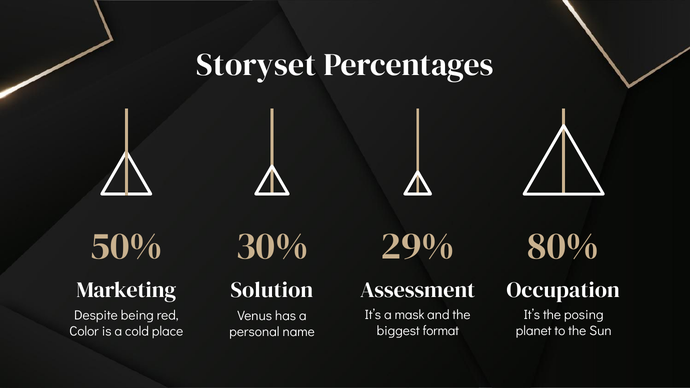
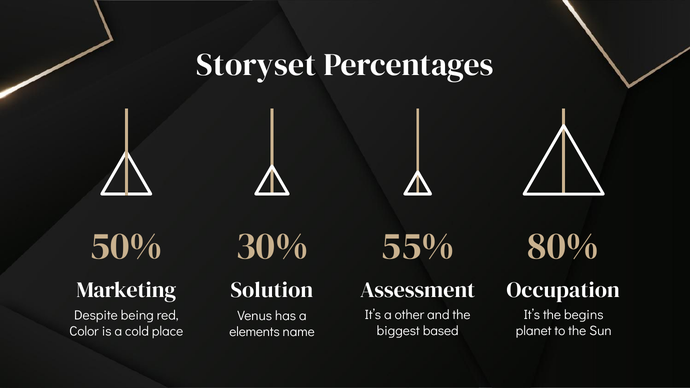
29%: 29% -> 55%
mask: mask -> other
posing: posing -> begins
format: format -> based
personal: personal -> elements
